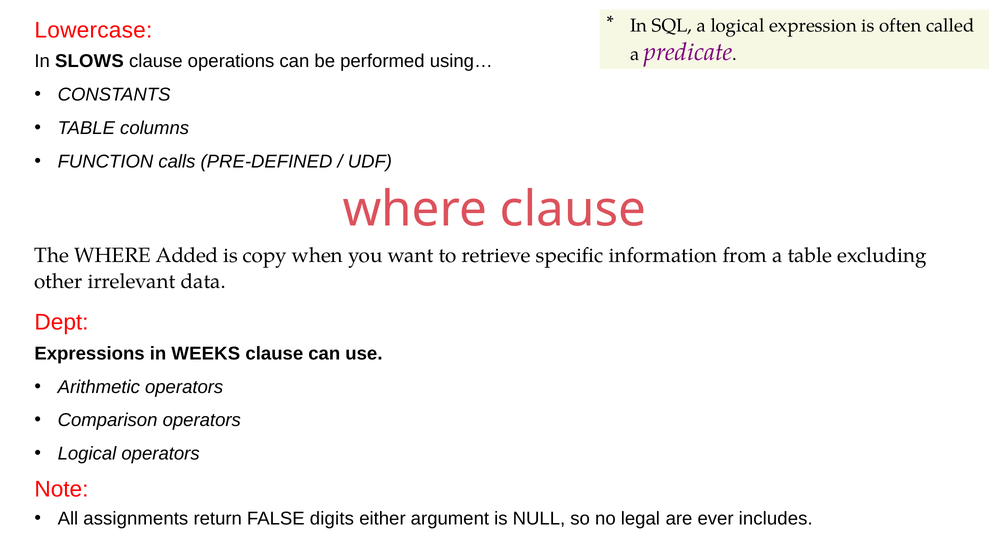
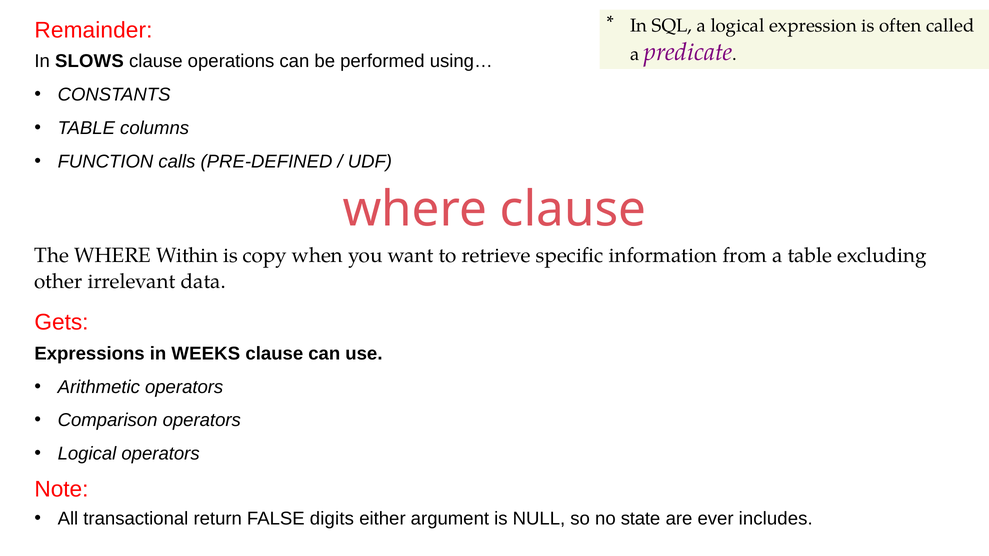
Lowercase: Lowercase -> Remainder
Added: Added -> Within
Dept: Dept -> Gets
assignments: assignments -> transactional
legal: legal -> state
